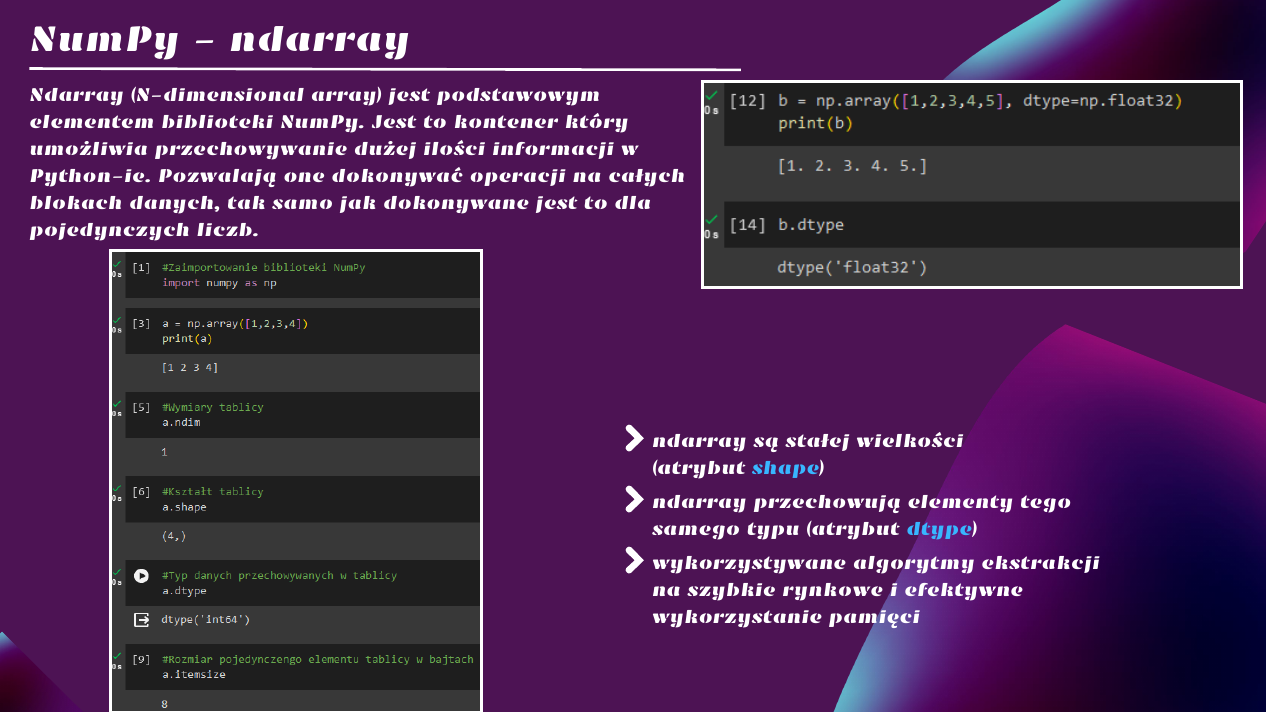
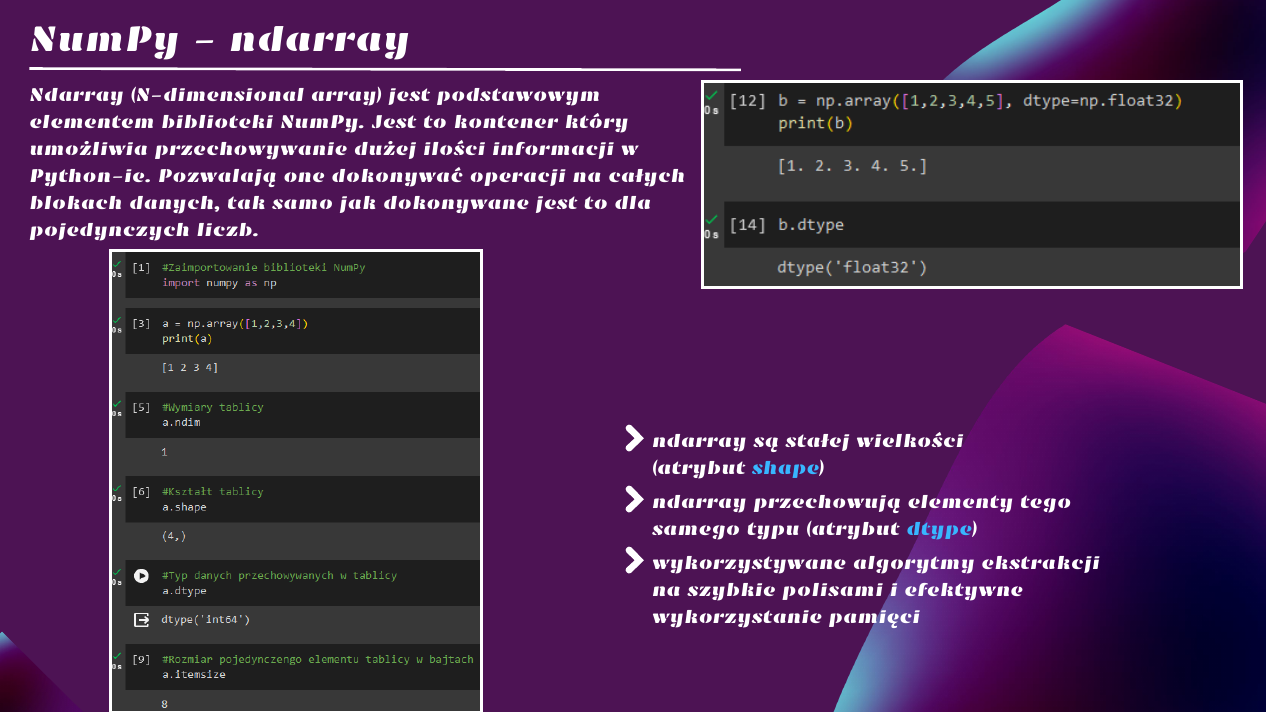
rynkowe: rynkowe -> polisami
